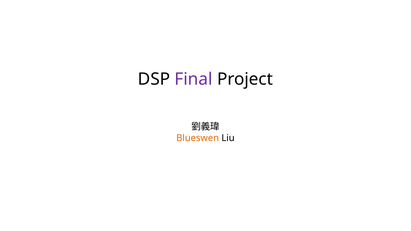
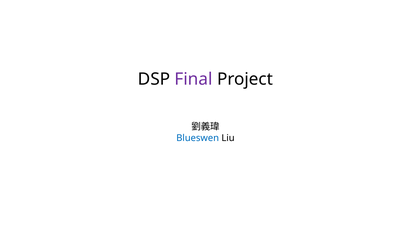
Blueswen colour: orange -> blue
